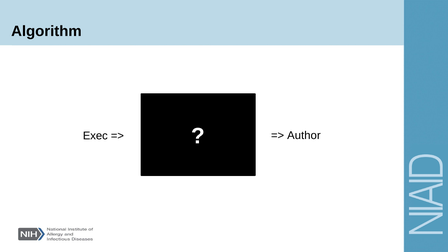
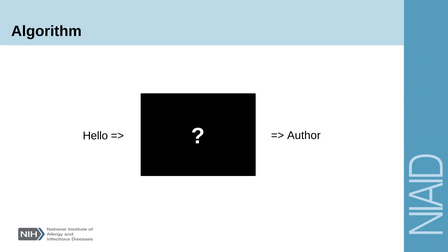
Exec: Exec -> Hello
